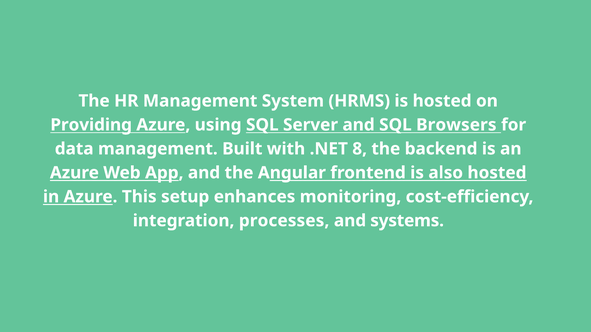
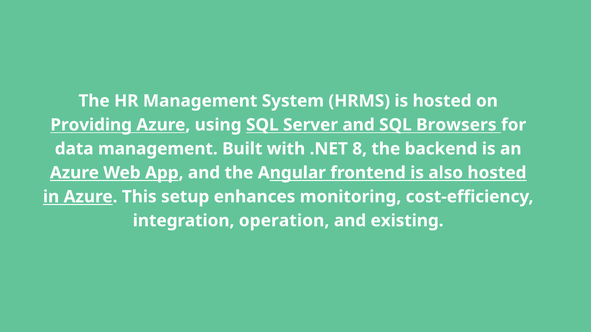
processes: processes -> operation
systems: systems -> existing
